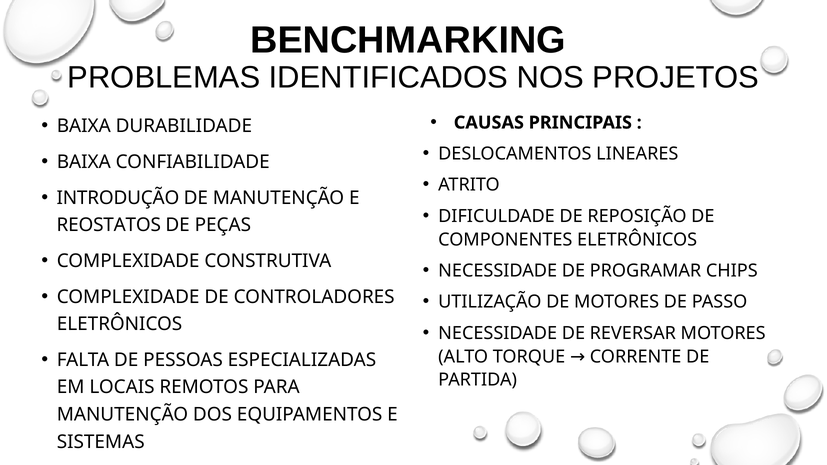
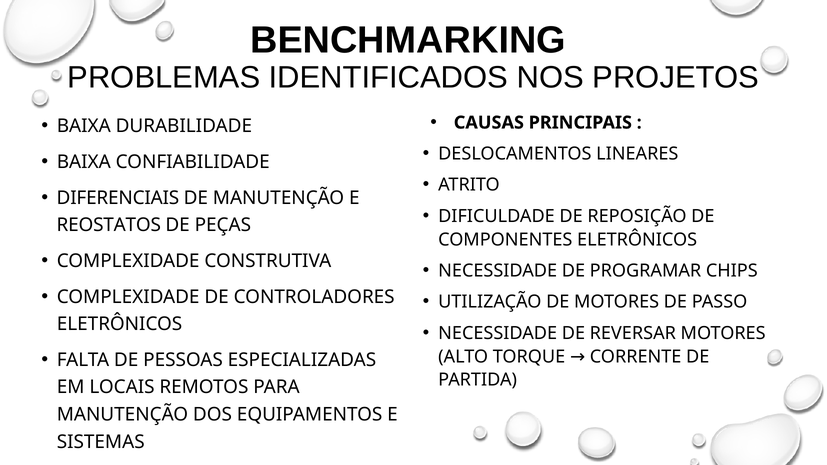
INTRODUÇÃO: INTRODUÇÃO -> DIFERENCIAIS
